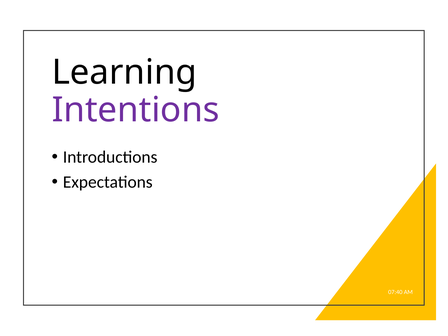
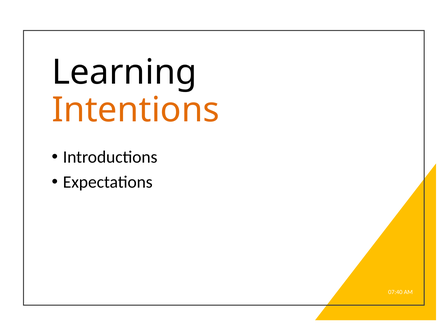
Intentions colour: purple -> orange
